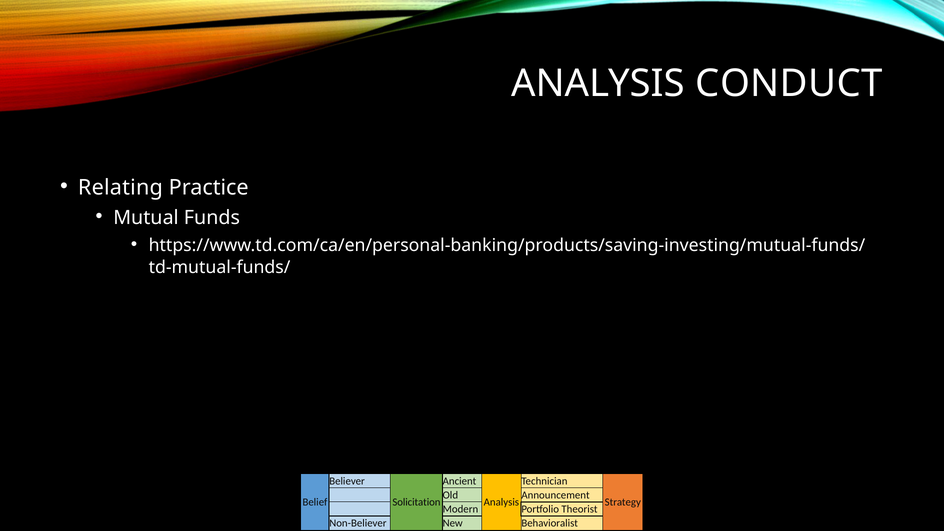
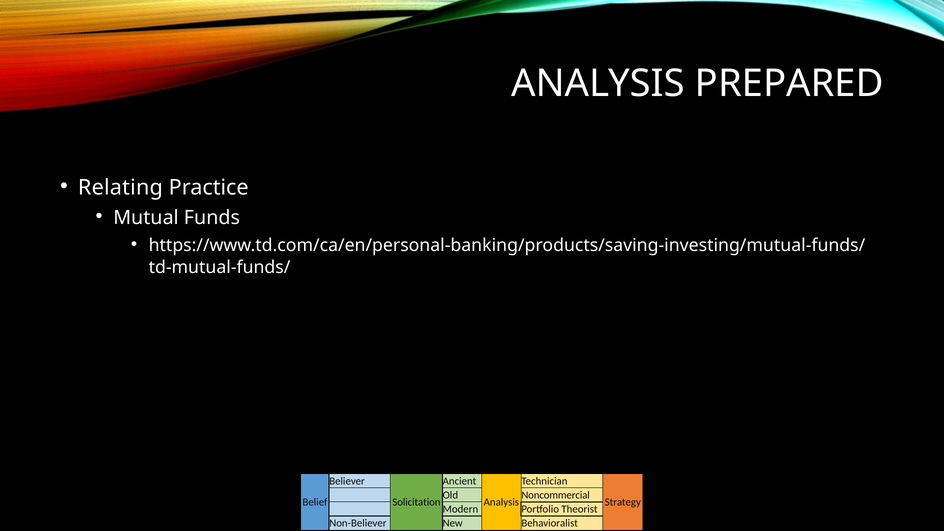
CONDUCT: CONDUCT -> PREPARED
Announcement: Announcement -> Noncommercial
